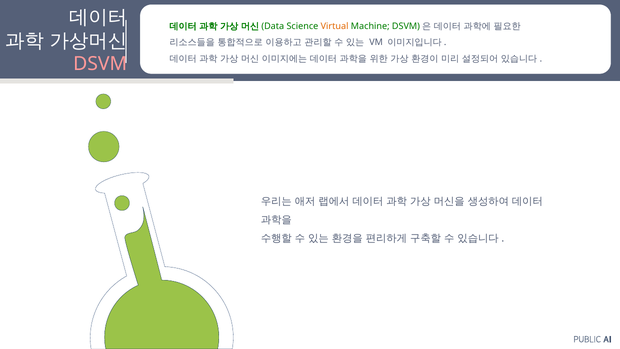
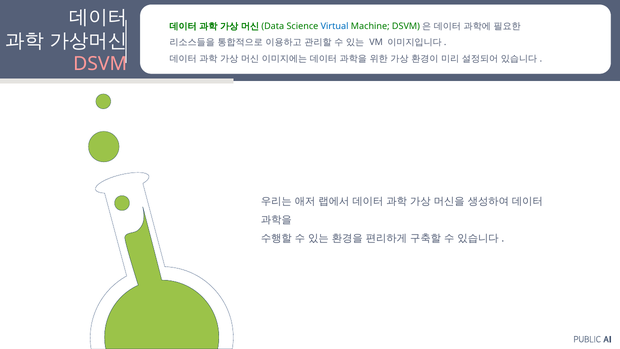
Virtual colour: orange -> blue
